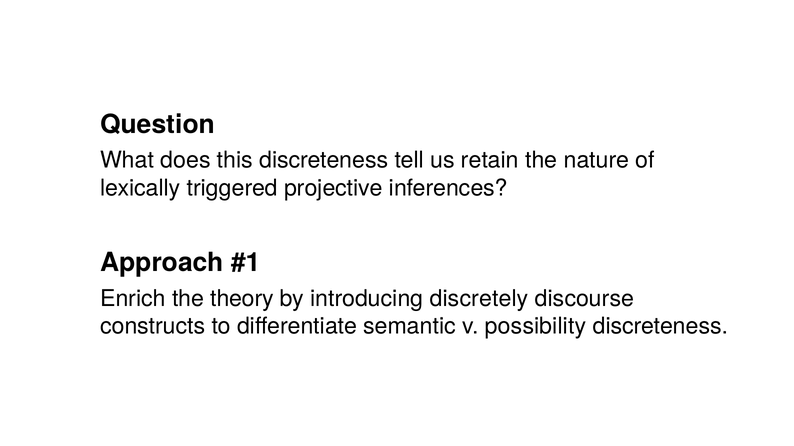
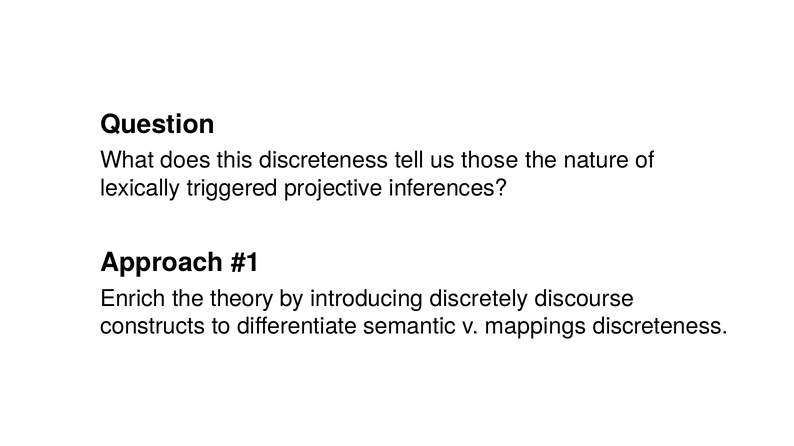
retain: retain -> those
possibility: possibility -> mappings
